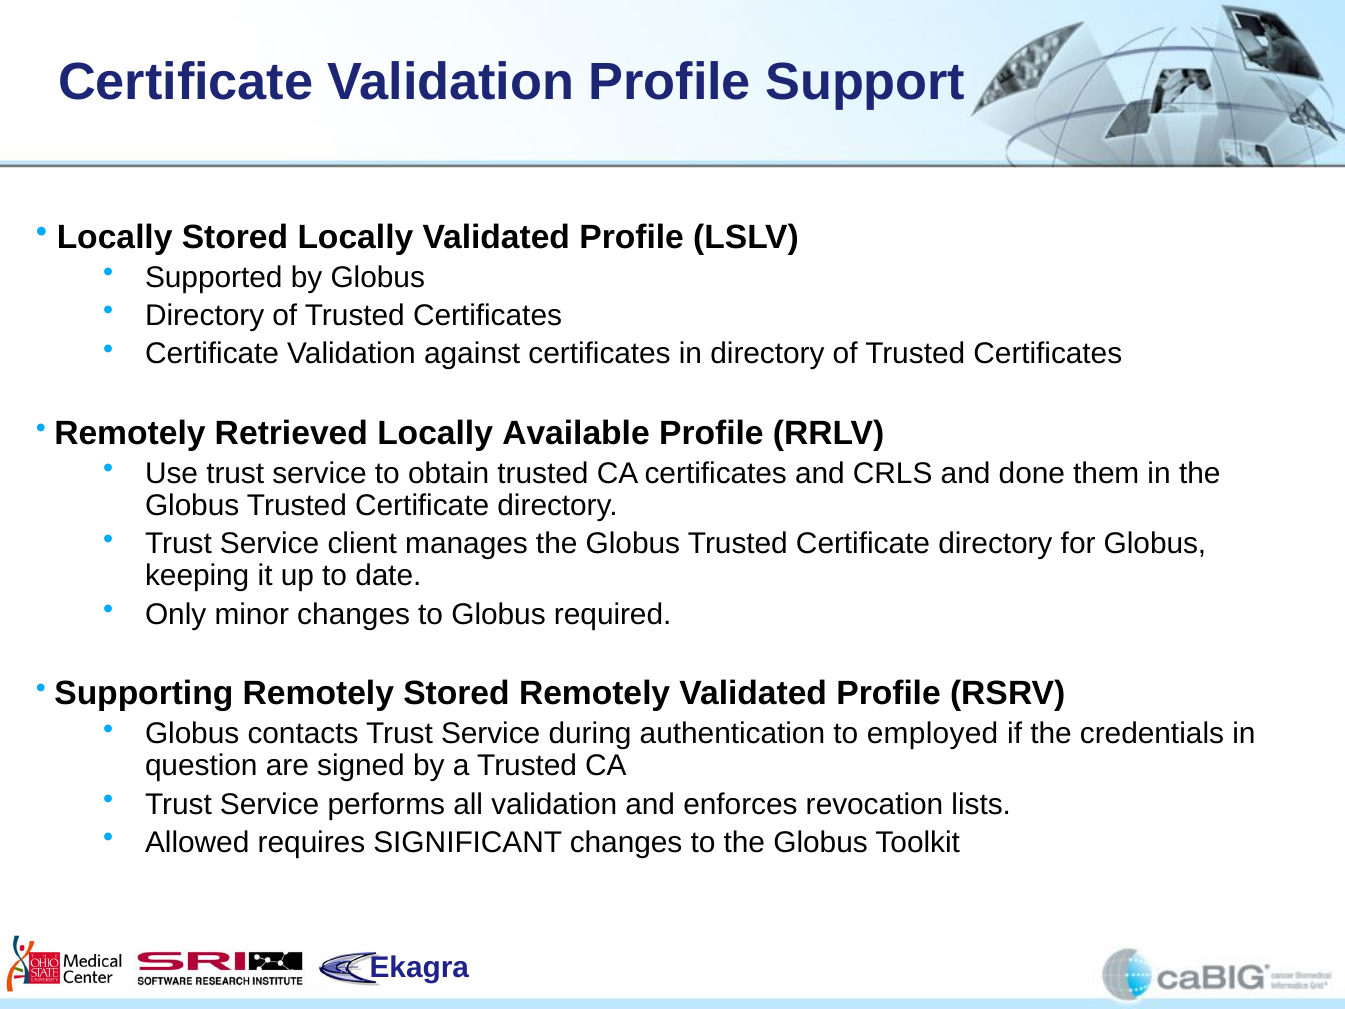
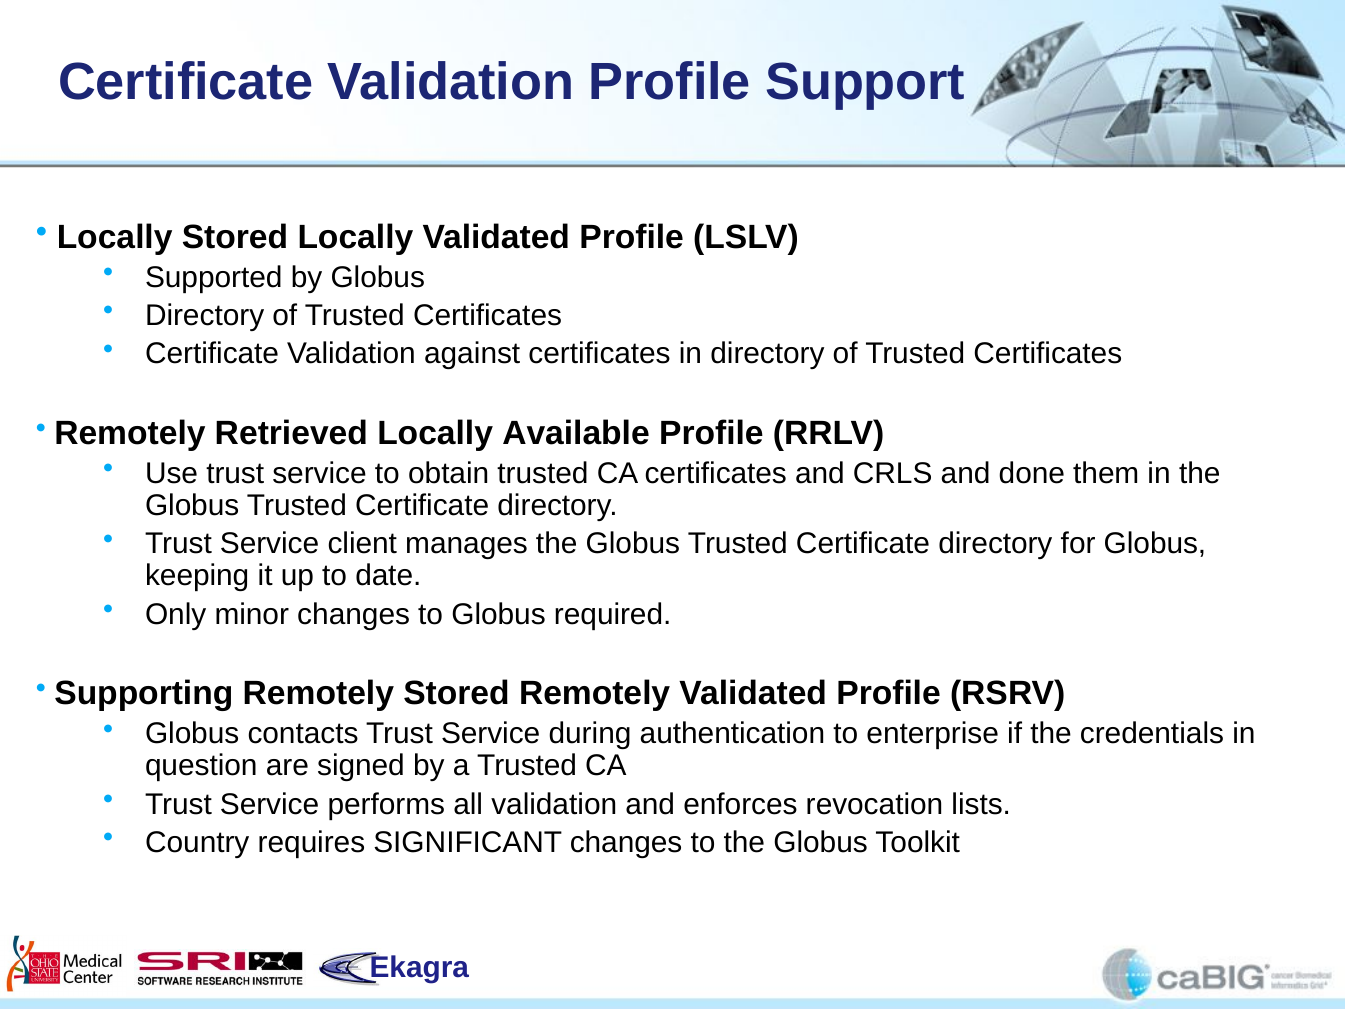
employed: employed -> enterprise
Allowed: Allowed -> Country
